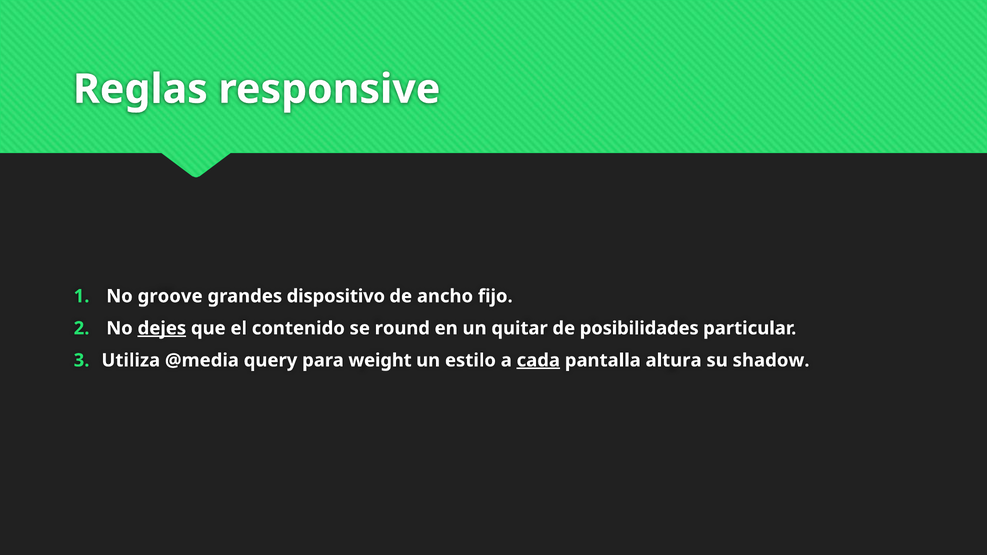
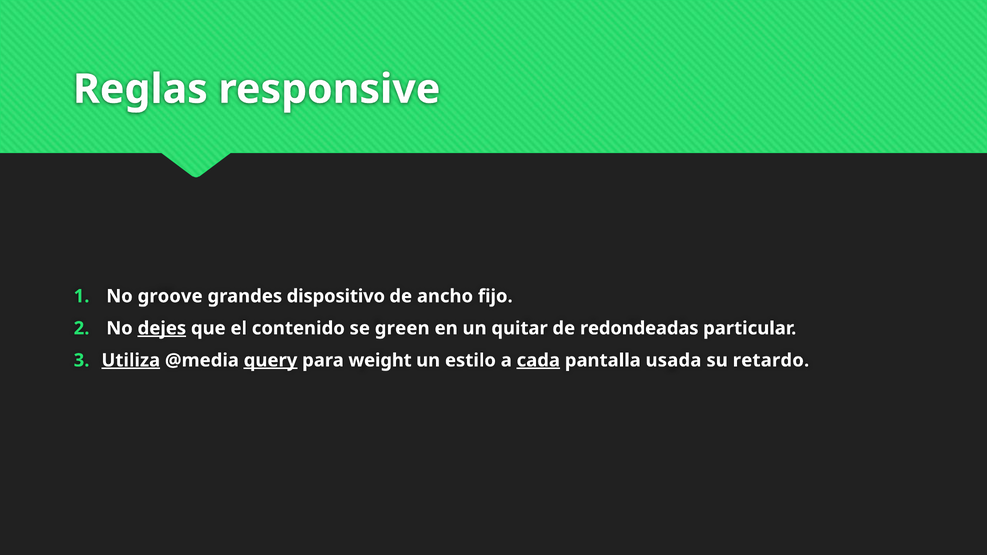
round: round -> green
posibilidades: posibilidades -> redondeadas
Utiliza underline: none -> present
query underline: none -> present
altura: altura -> usada
shadow: shadow -> retardo
